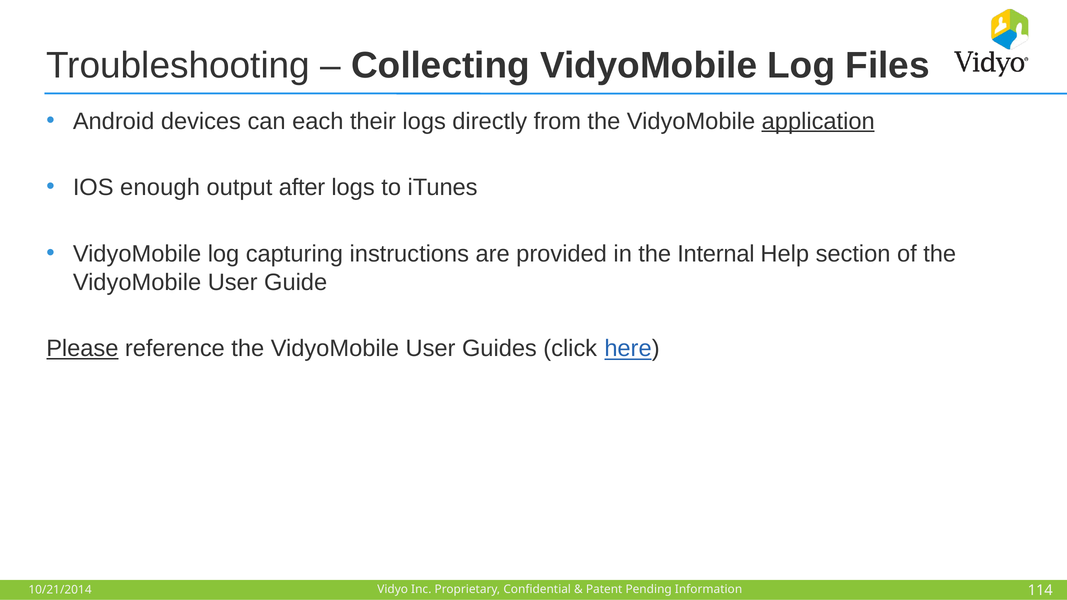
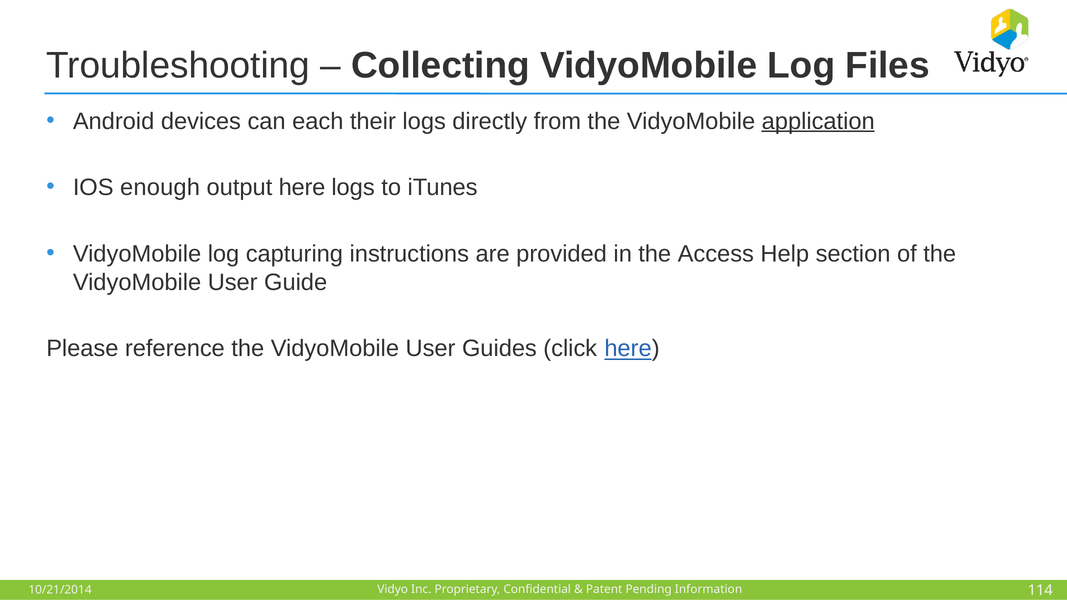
output after: after -> here
Internal: Internal -> Access
Please underline: present -> none
